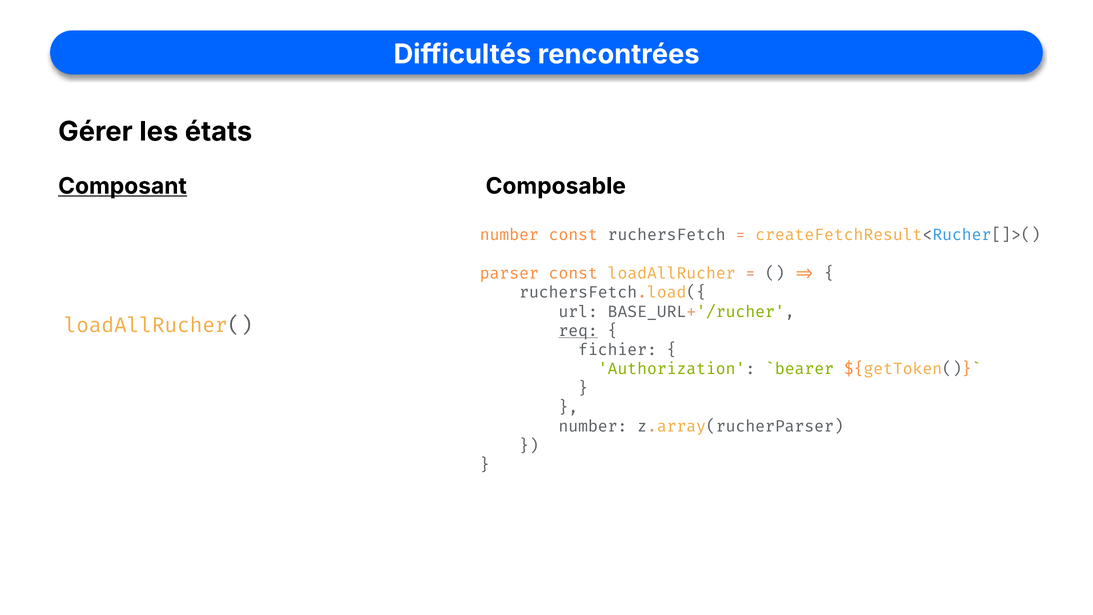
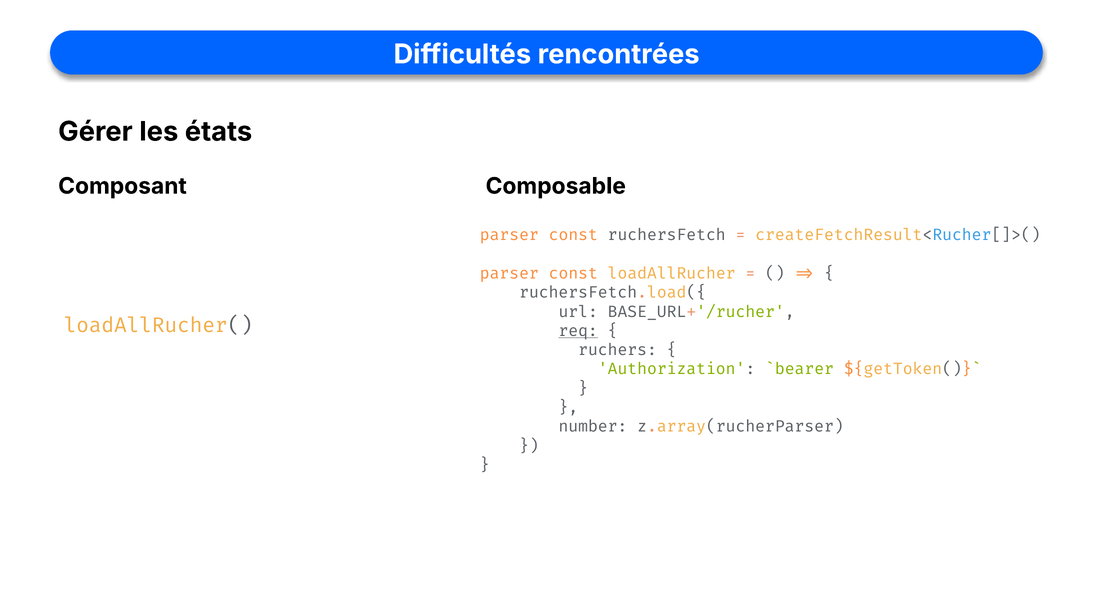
Composant underline: present -> none
number at (509, 235): number -> parser
fichier: fichier -> ruchers
